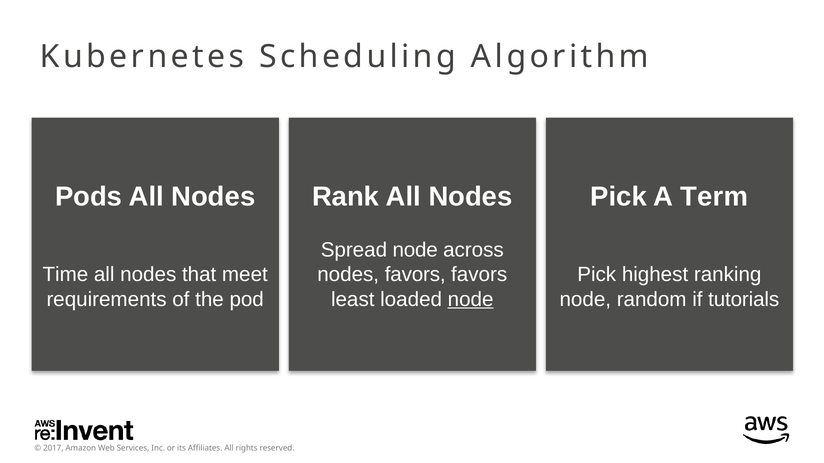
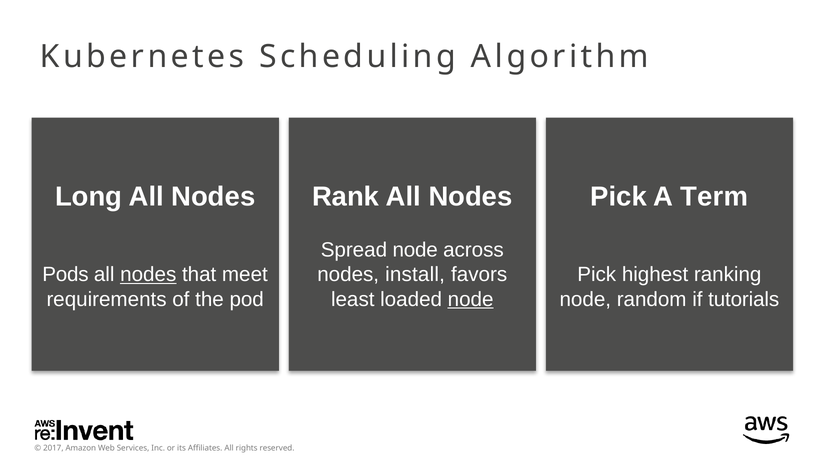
Pods: Pods -> Long
Time: Time -> Pods
nodes at (148, 275) underline: none -> present
nodes favors: favors -> install
